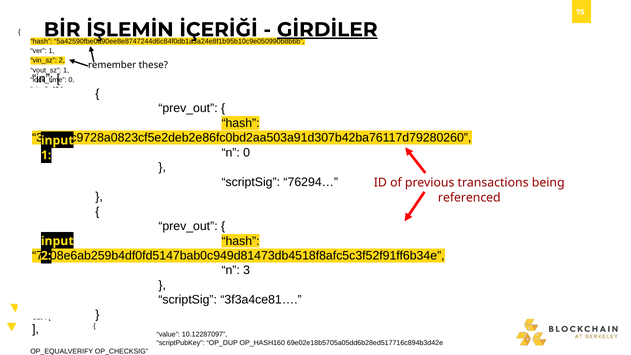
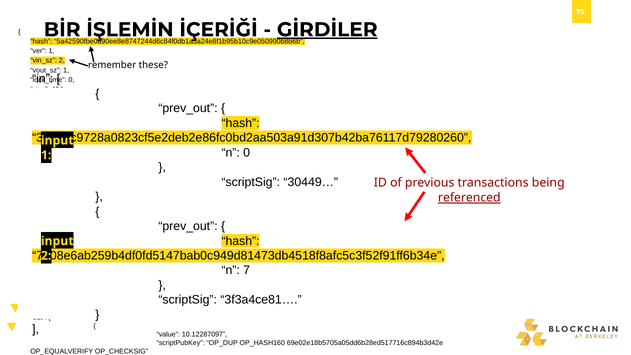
76294…: 76294… -> 30449…
referenced underline: none -> present
3: 3 -> 7
